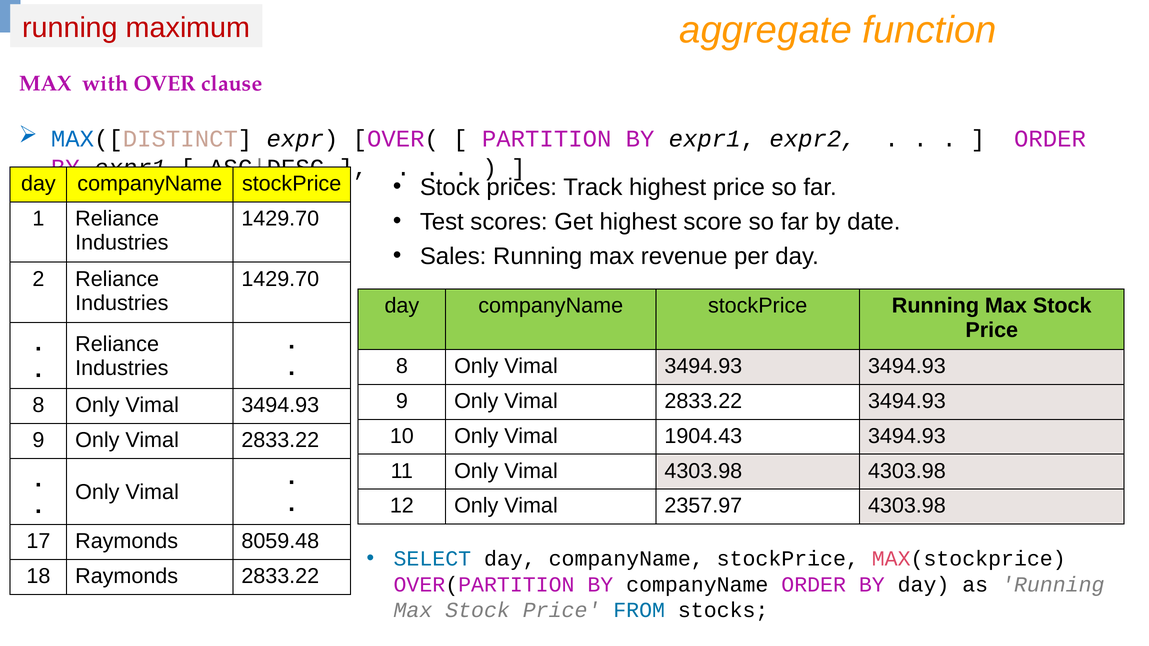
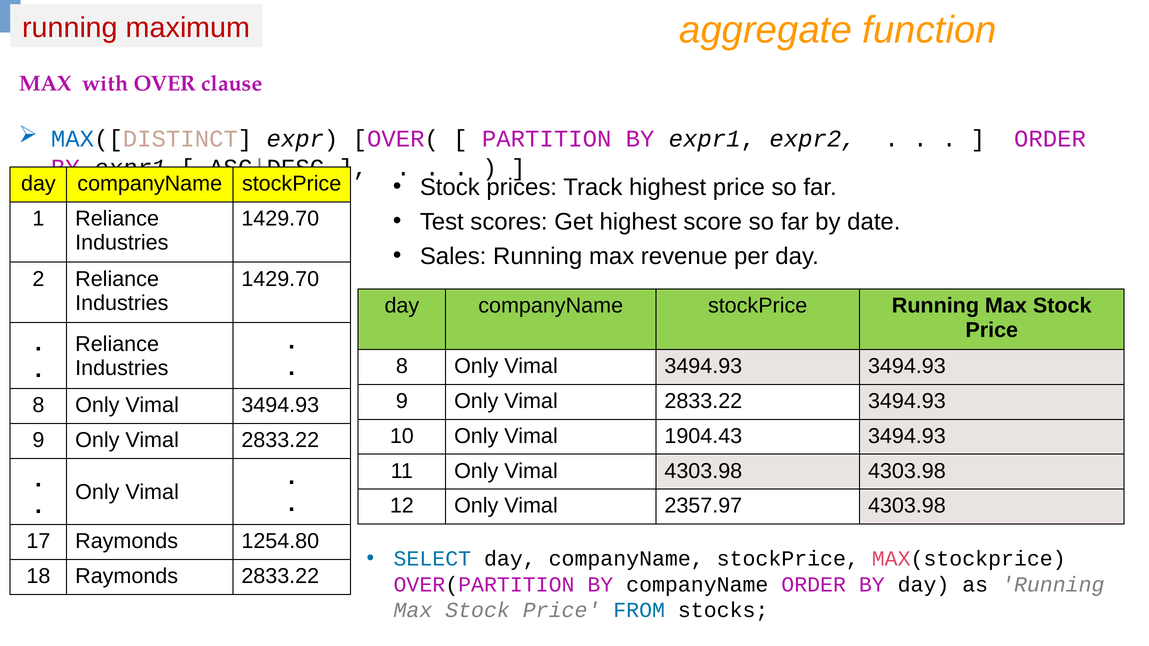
8059.48: 8059.48 -> 1254.80
